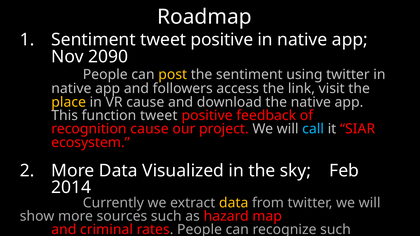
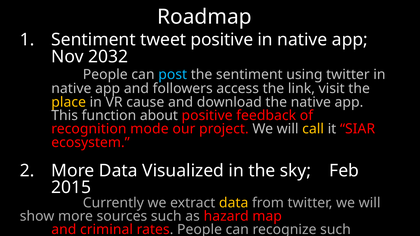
2090: 2090 -> 2032
post colour: yellow -> light blue
function tweet: tweet -> about
recognition cause: cause -> mode
call colour: light blue -> yellow
2014: 2014 -> 2015
